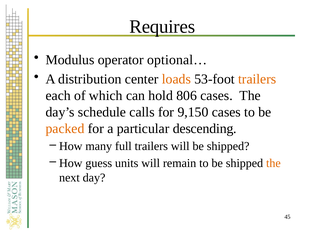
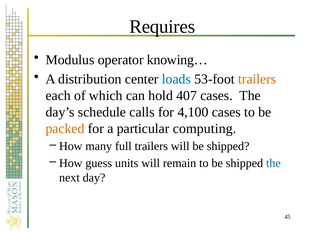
optional…: optional… -> knowing…
loads colour: orange -> blue
806: 806 -> 407
9,150: 9,150 -> 4,100
descending: descending -> computing
the at (273, 163) colour: orange -> blue
